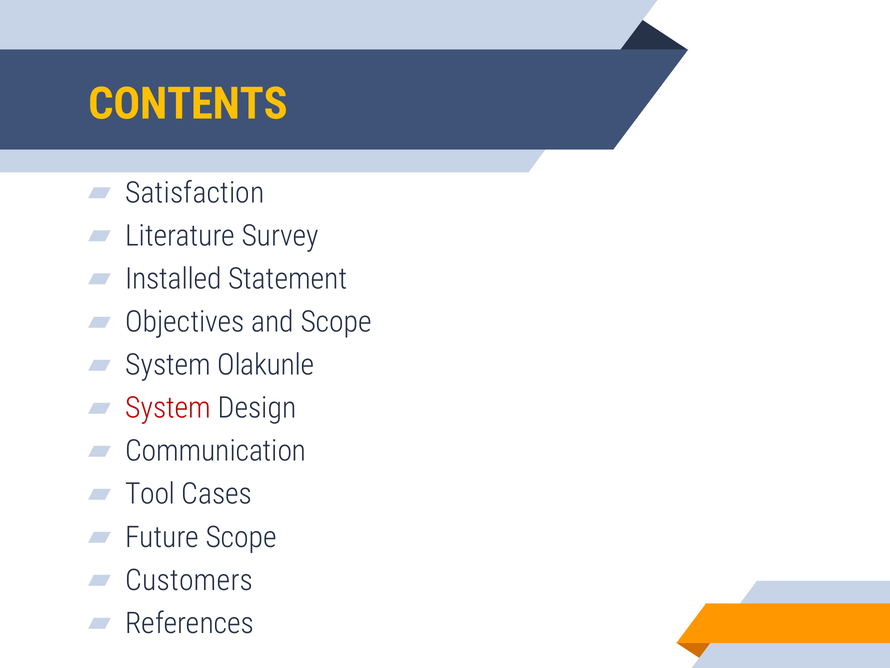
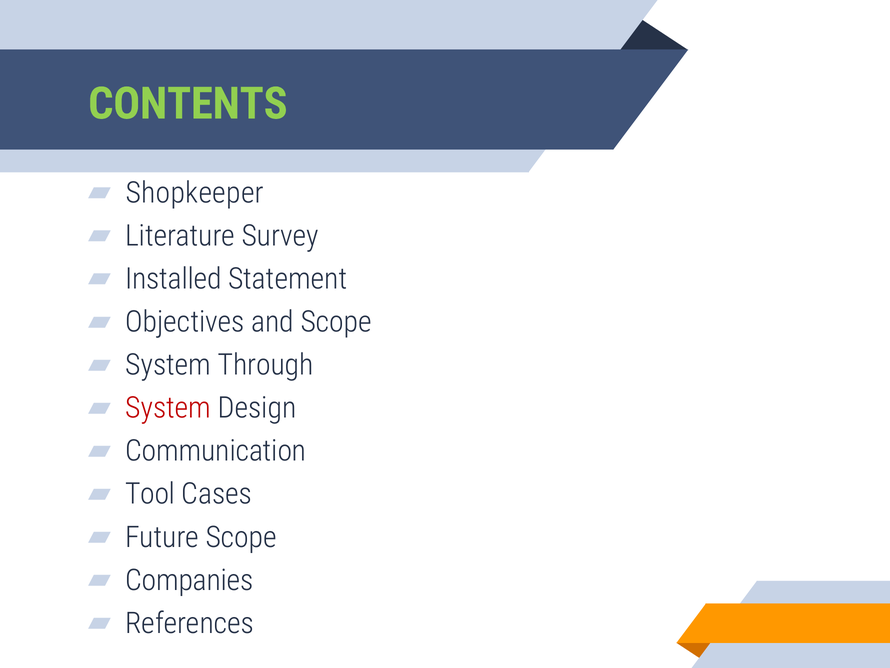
CONTENTS colour: yellow -> light green
Satisfaction: Satisfaction -> Shopkeeper
Olakunle: Olakunle -> Through
Customers: Customers -> Companies
